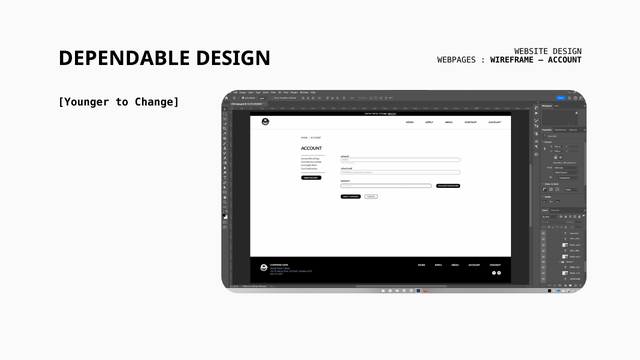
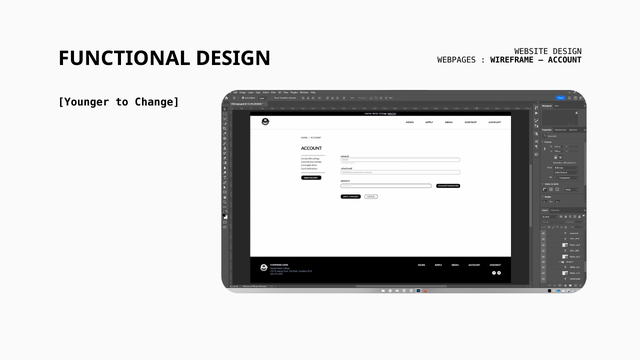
DEPENDABLE: DEPENDABLE -> FUNCTIONAL
